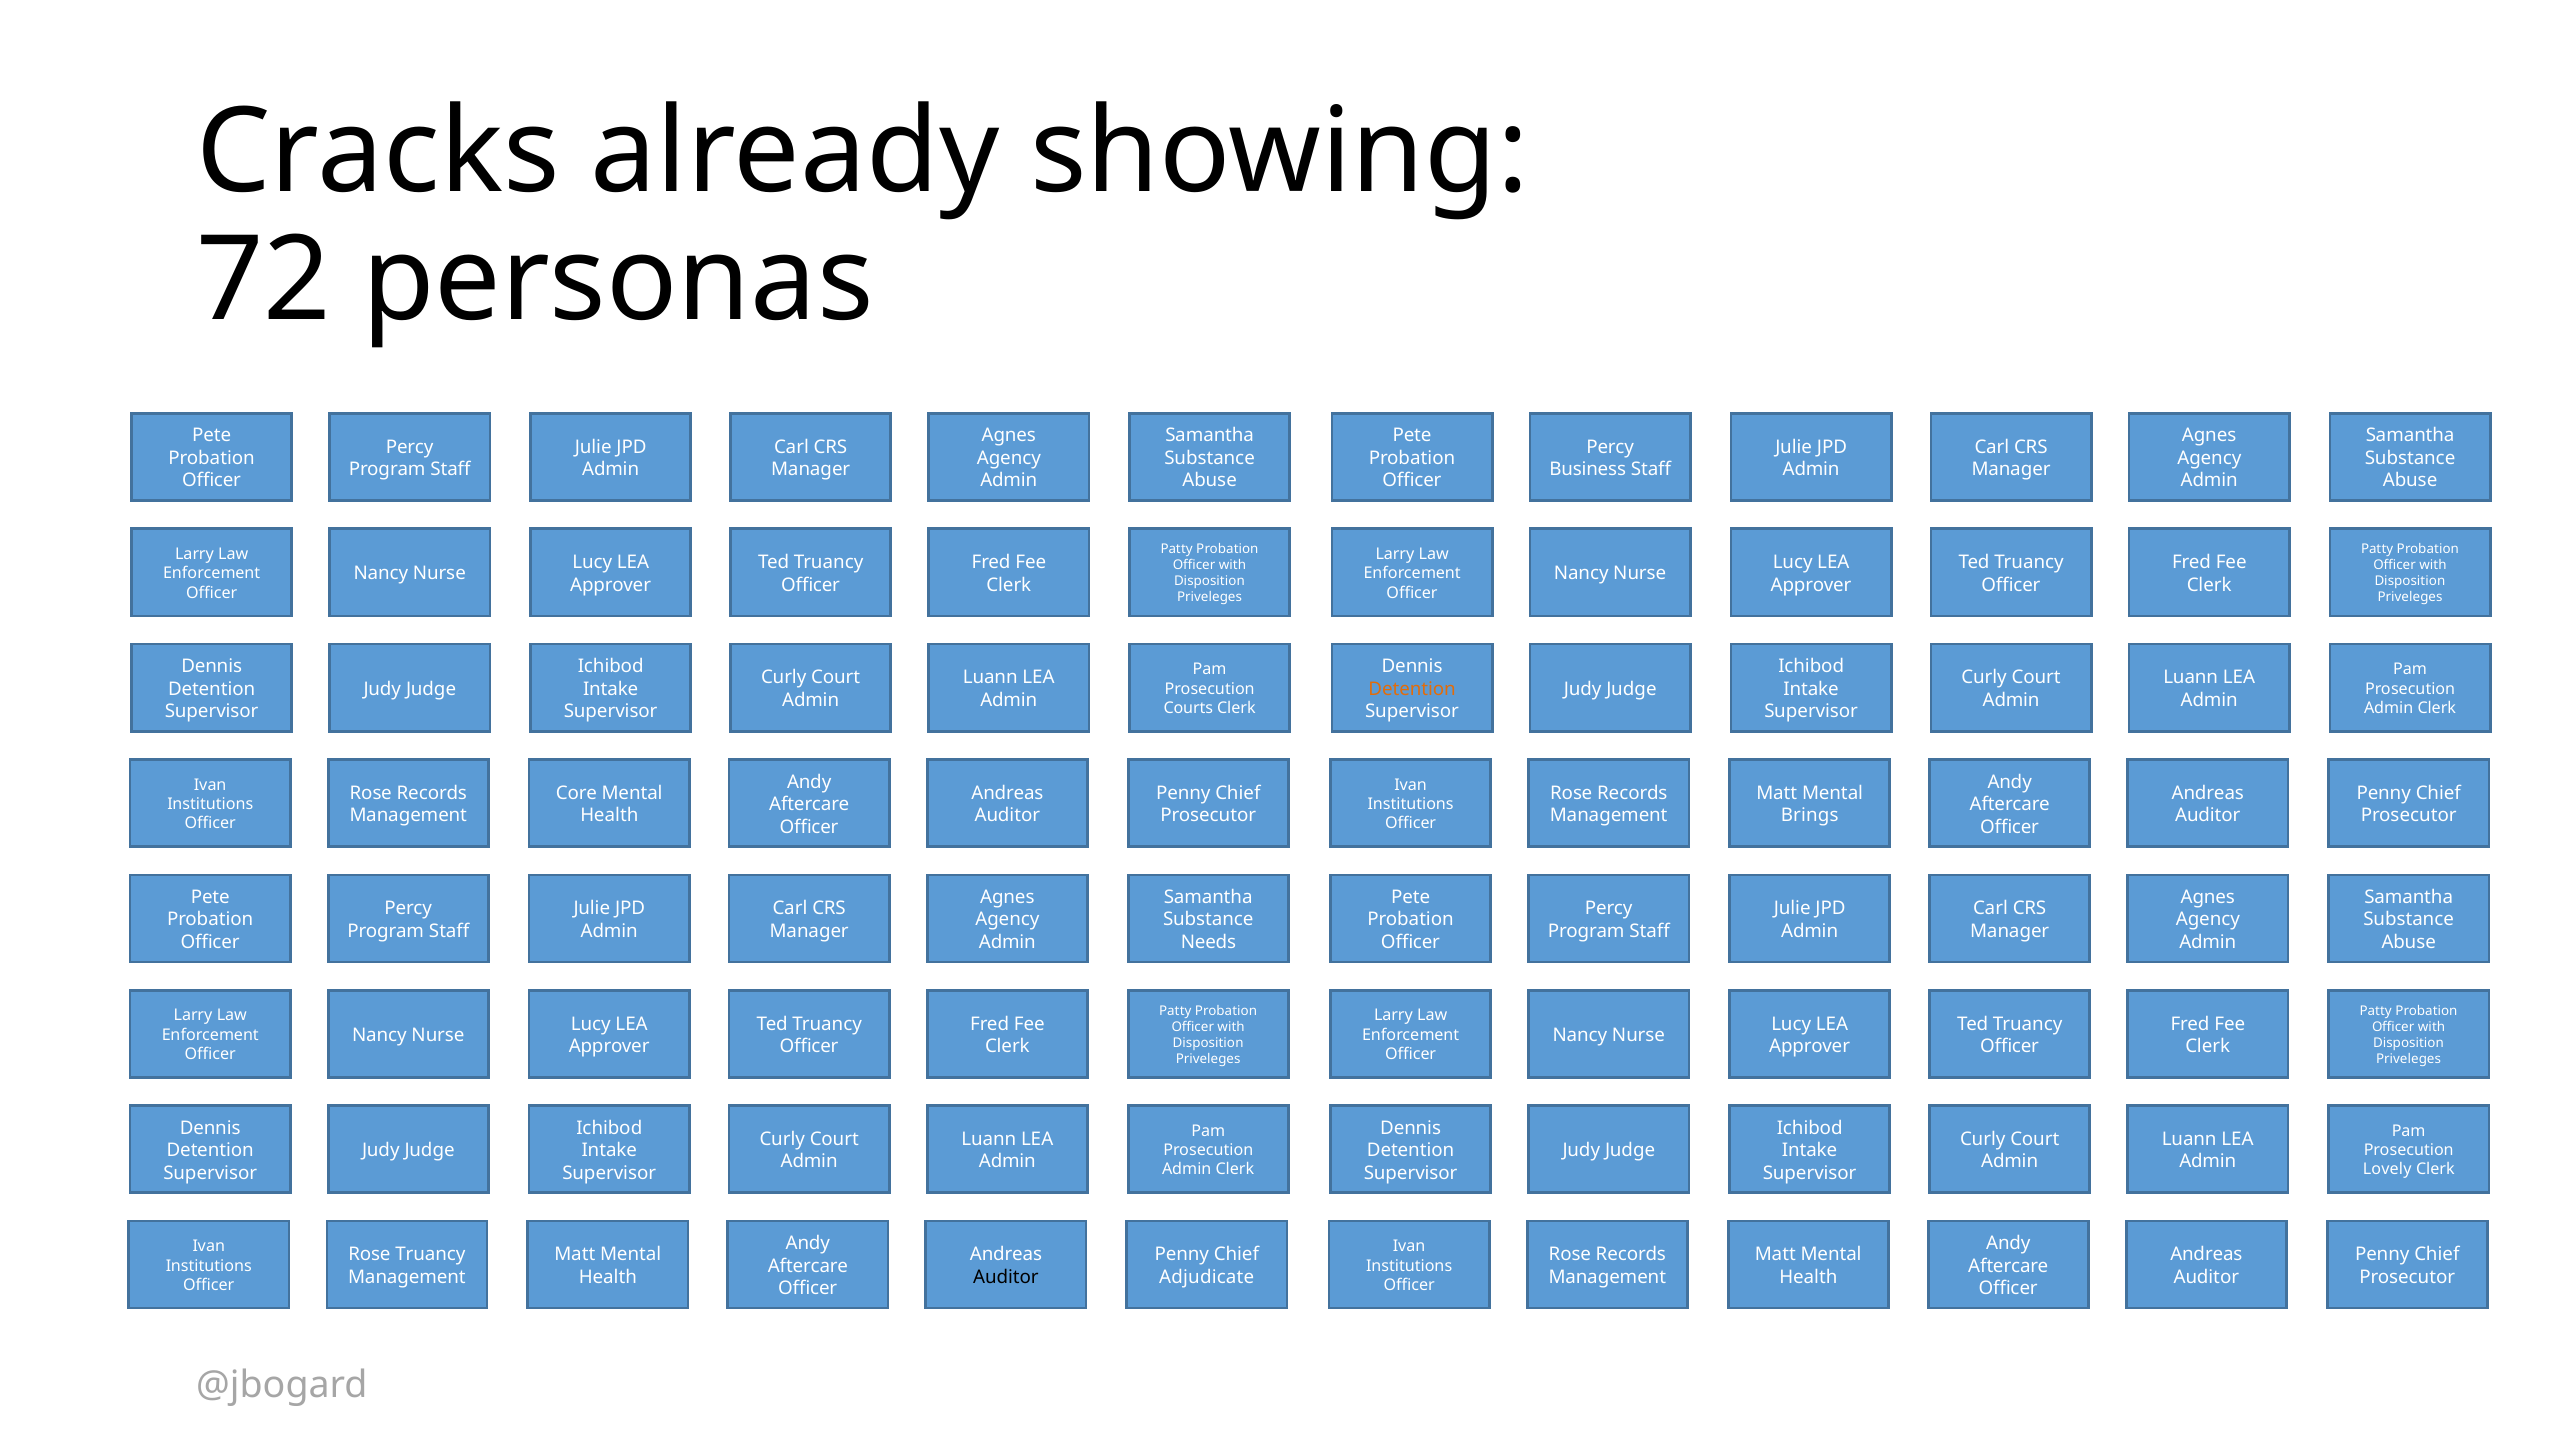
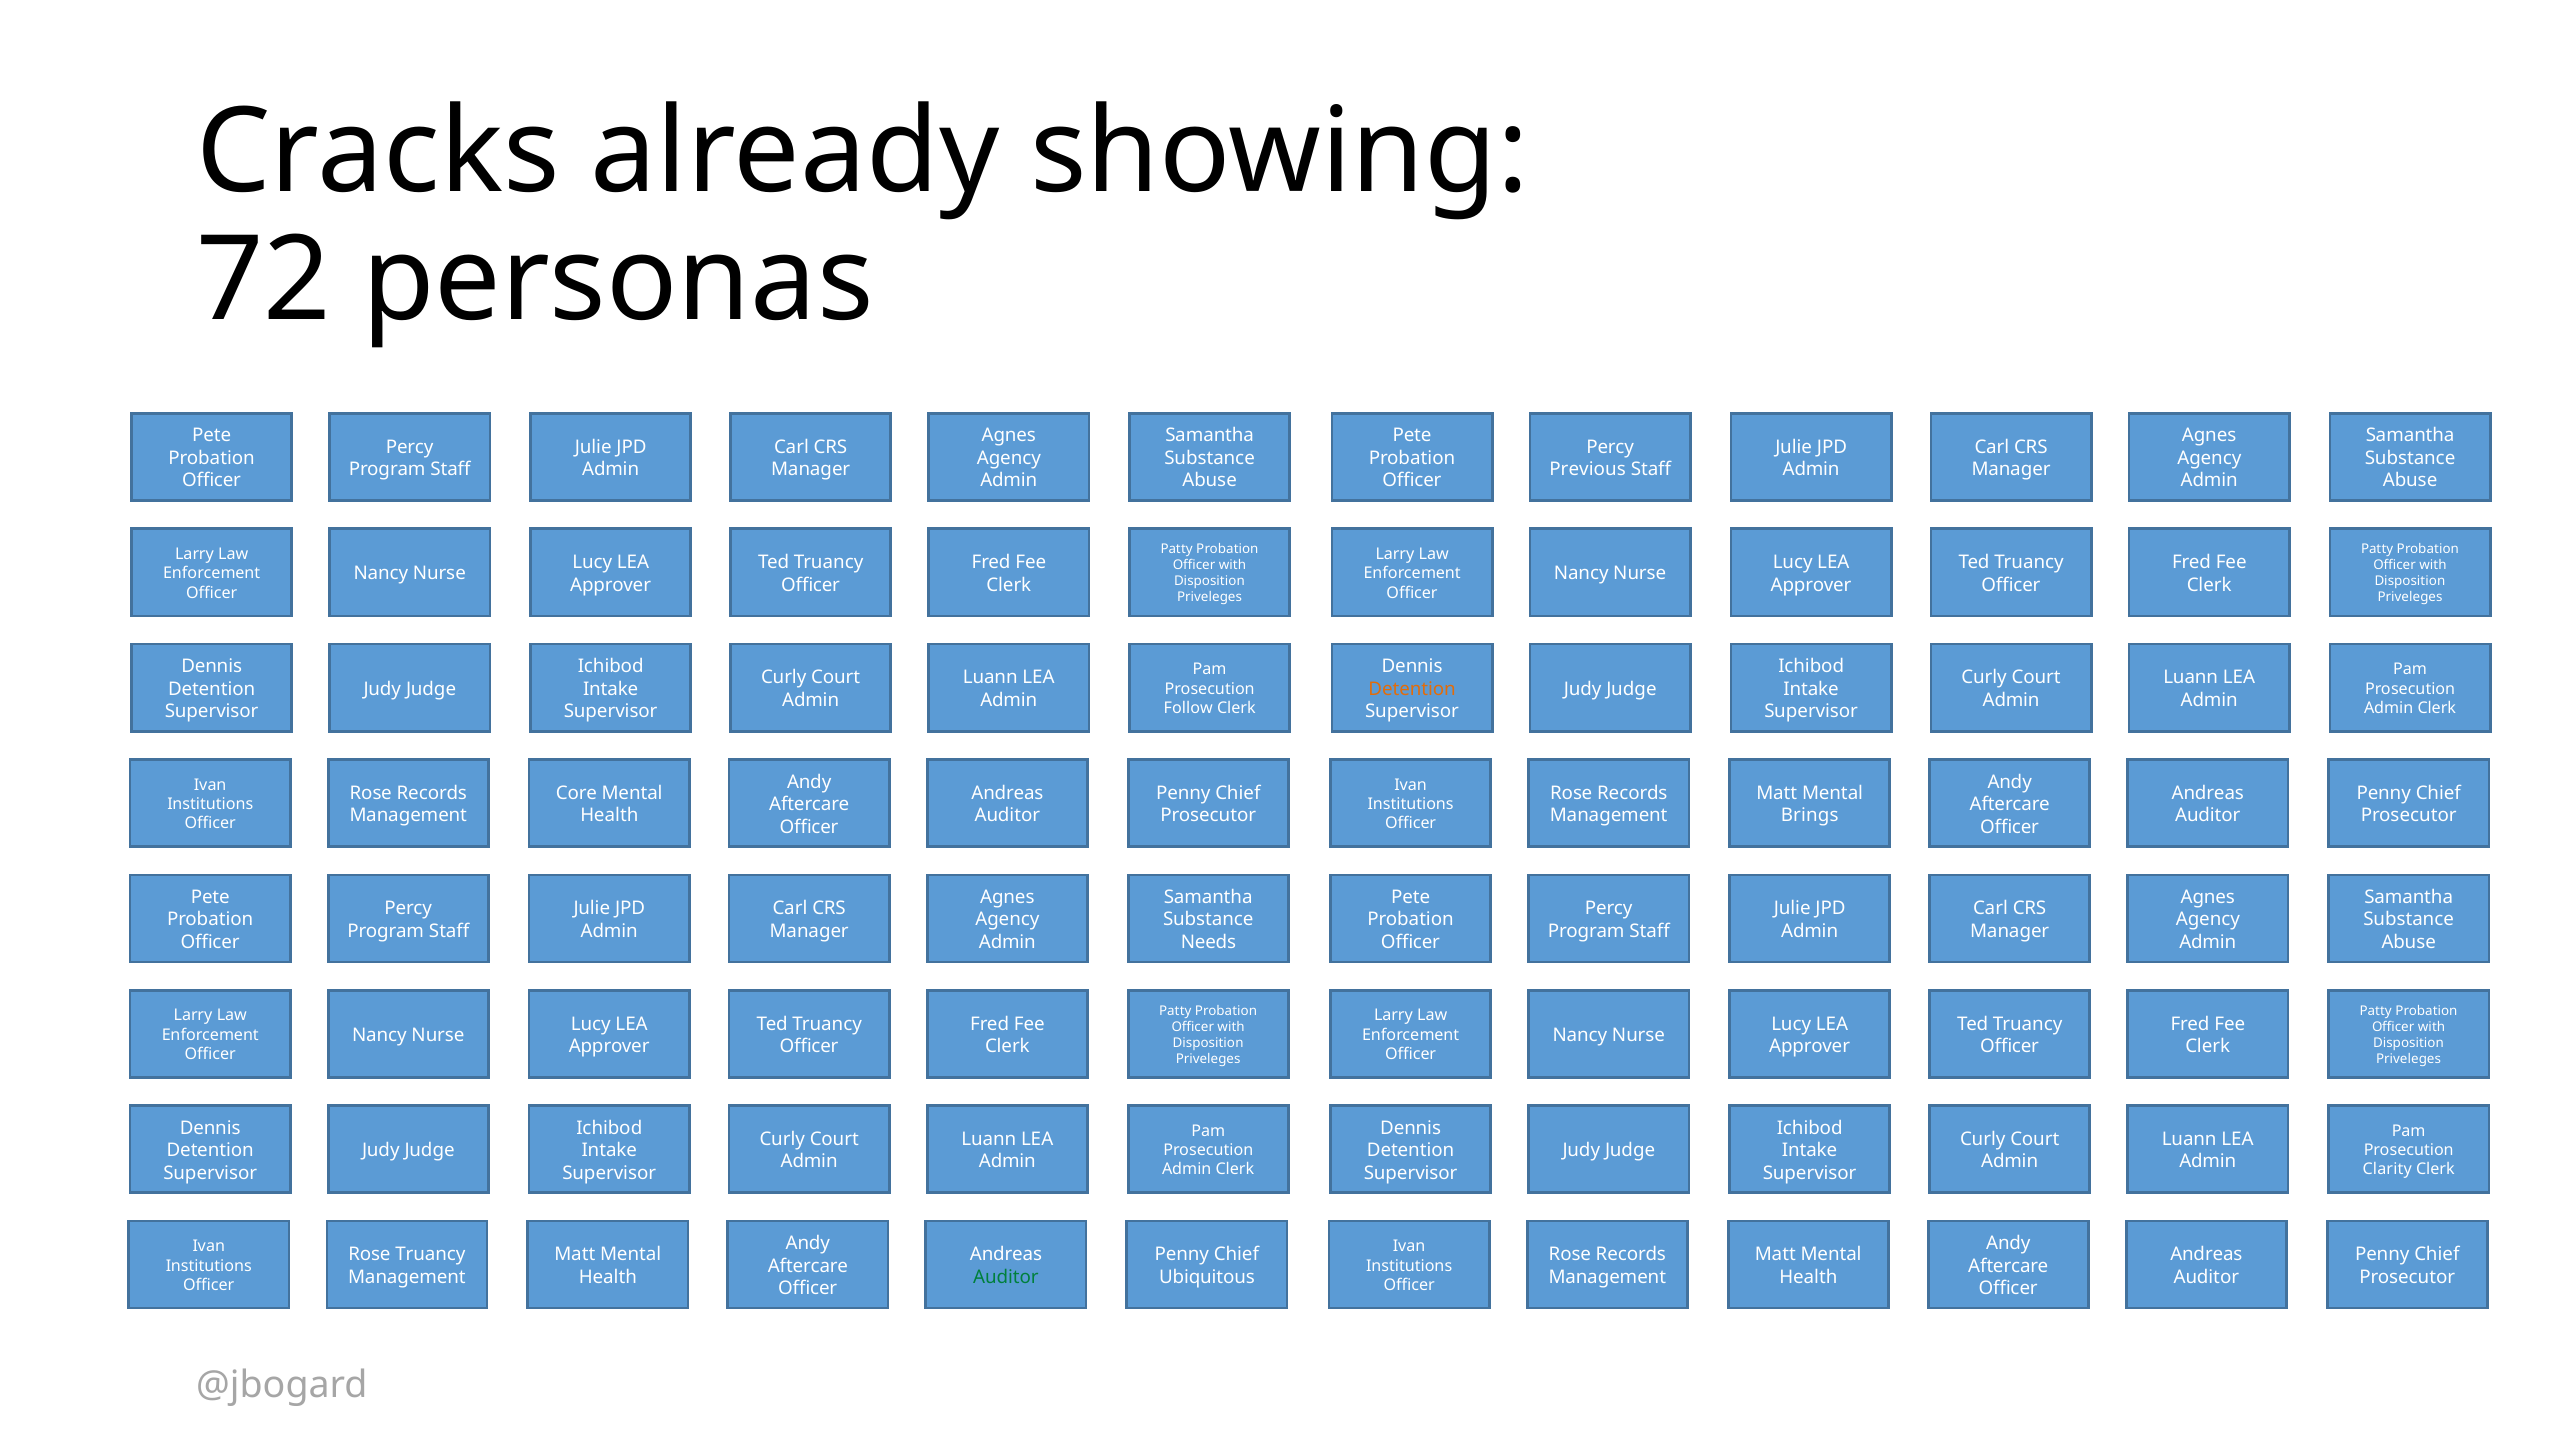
Business: Business -> Previous
Courts: Courts -> Follow
Lovely: Lovely -> Clarity
Auditor at (1006, 1277) colour: black -> green
Adjudicate: Adjudicate -> Ubiquitous
